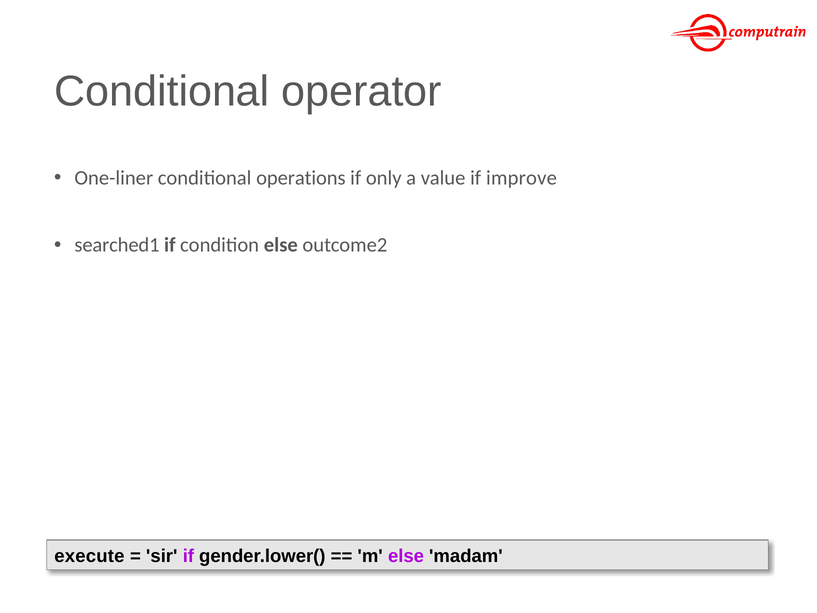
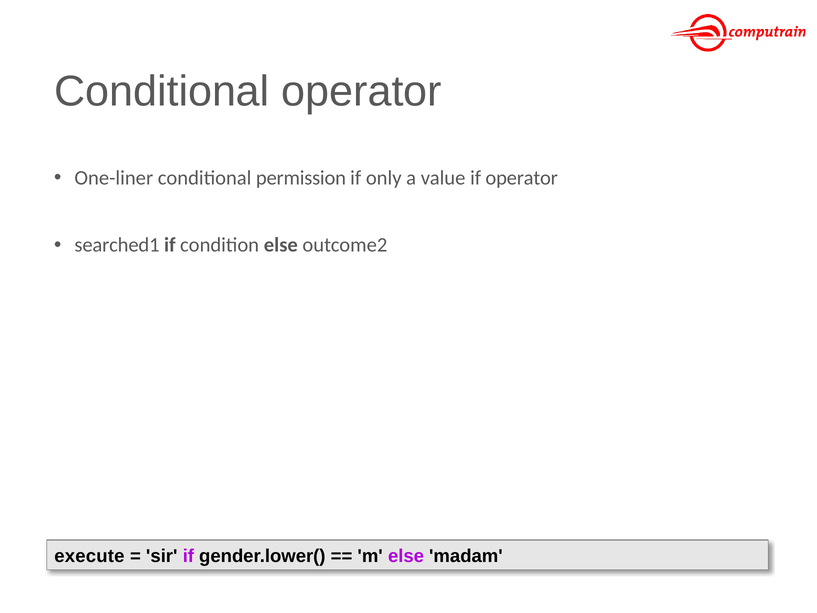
operations: operations -> permission
if improve: improve -> operator
